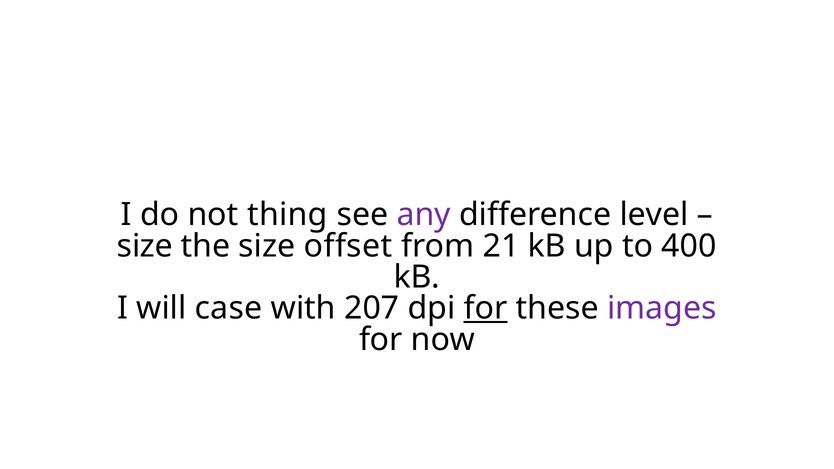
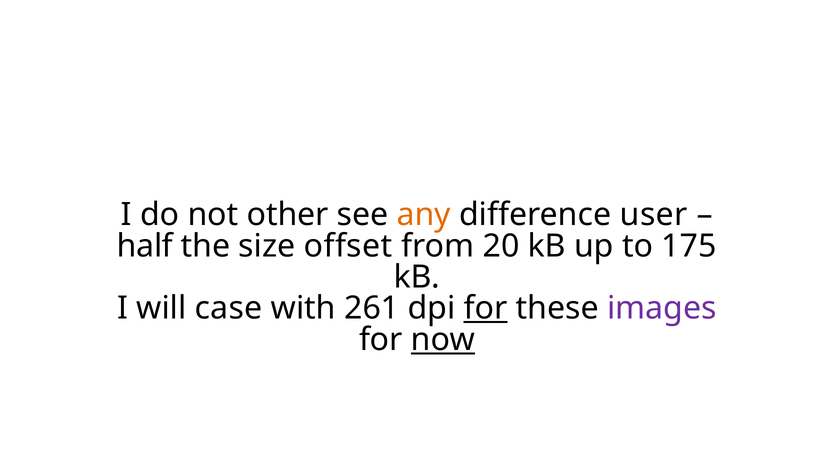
thing: thing -> other
any colour: purple -> orange
level: level -> user
size at (145, 246): size -> half
21: 21 -> 20
400: 400 -> 175
207: 207 -> 261
now underline: none -> present
